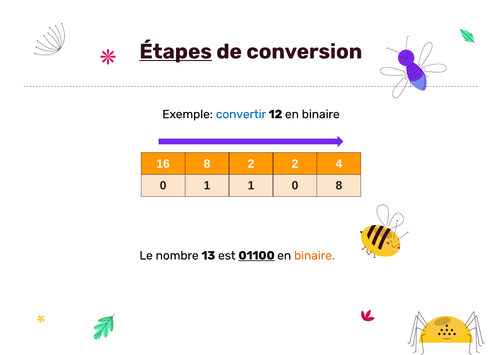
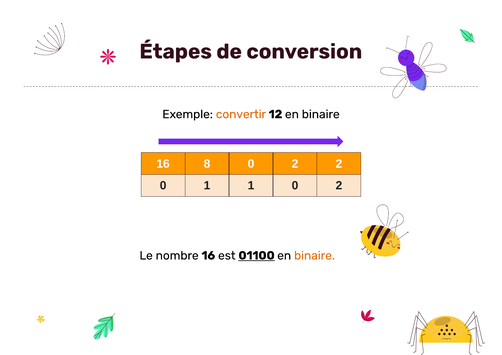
Étapes underline: present -> none
convertir colour: blue -> orange
8 2: 2 -> 0
2 4: 4 -> 2
1 0 8: 8 -> 2
nombre 13: 13 -> 16
